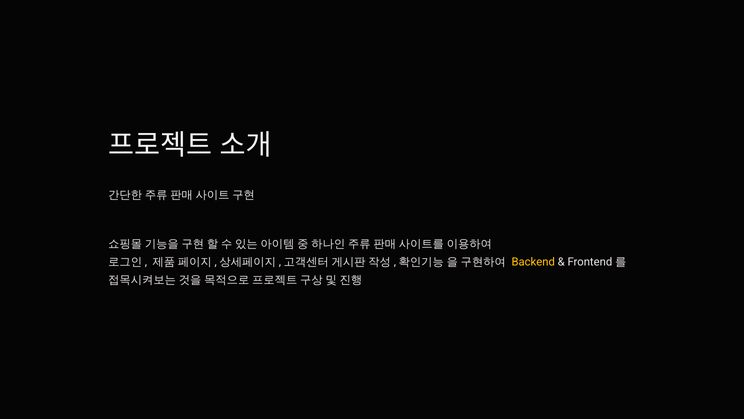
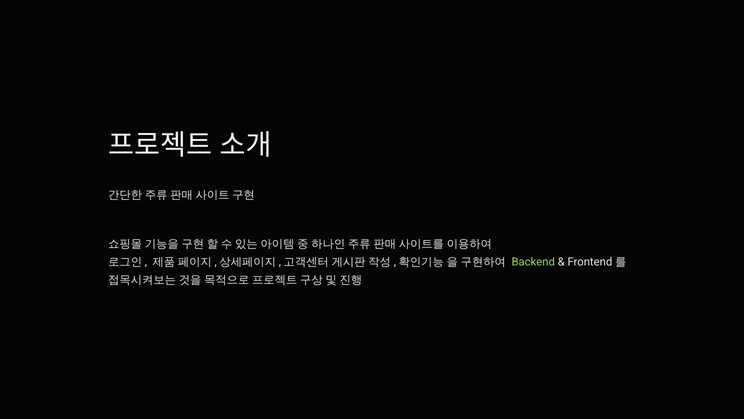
Backend colour: yellow -> light green
